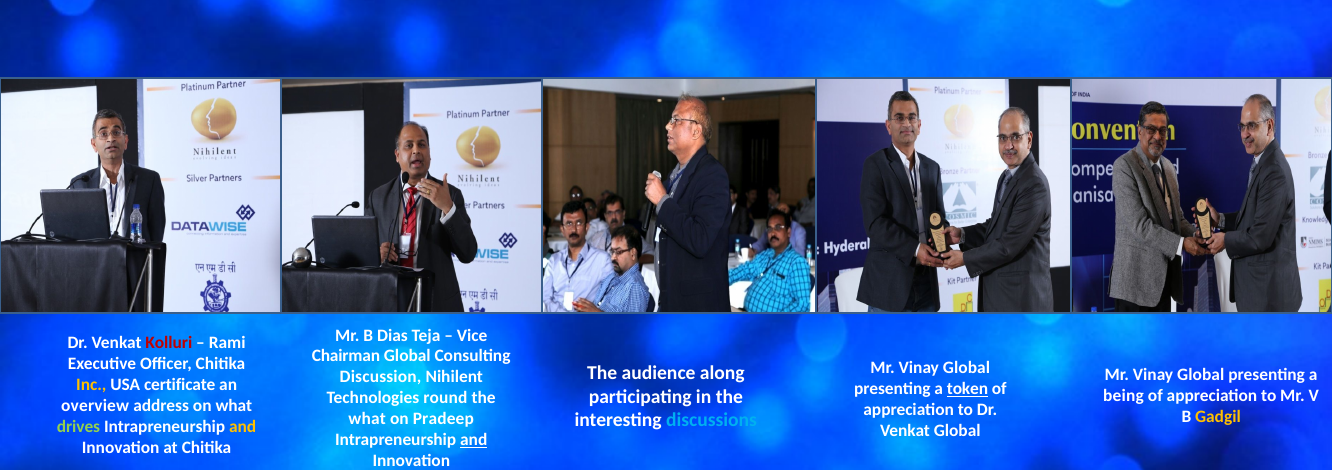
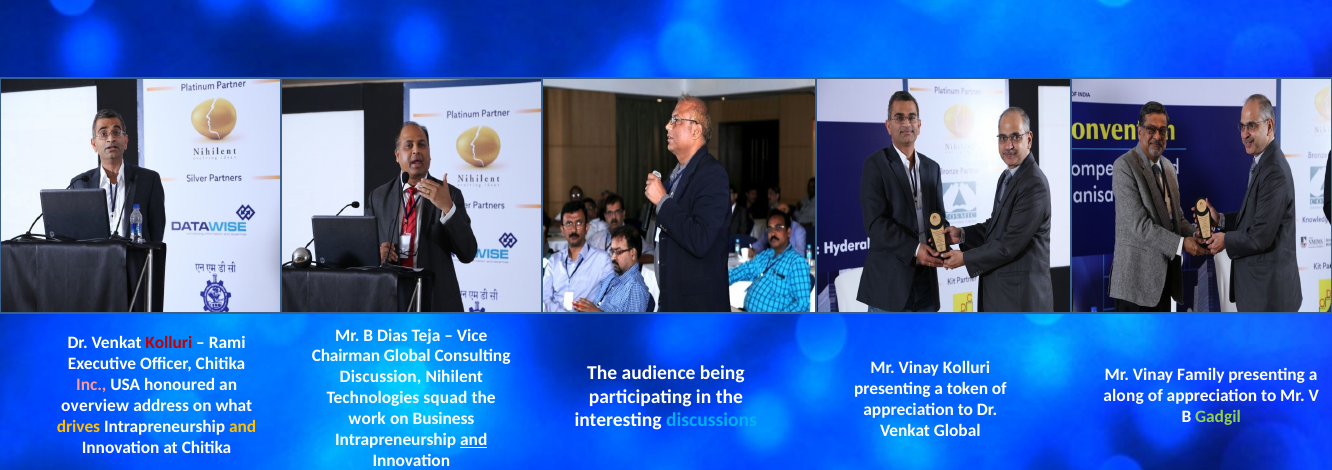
Global at (967, 368): Global -> Kolluri
along: along -> being
Global at (1201, 375): Global -> Family
Inc colour: yellow -> pink
certificate: certificate -> honoured
token underline: present -> none
being: being -> along
round: round -> squad
Gadgil colour: yellow -> light green
what at (367, 419): what -> work
Pradeep: Pradeep -> Business
drives colour: light green -> yellow
